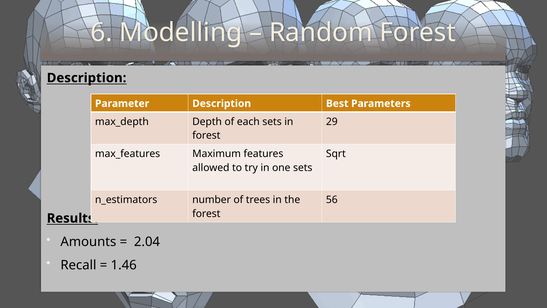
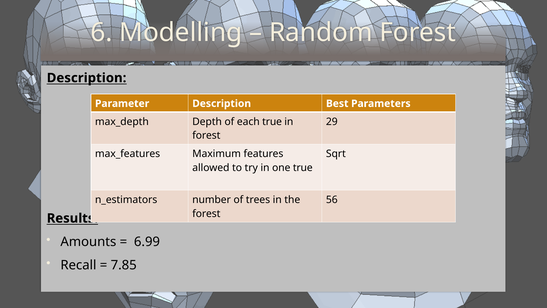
each sets: sets -> true
one sets: sets -> true
2.04: 2.04 -> 6.99
1.46: 1.46 -> 7.85
